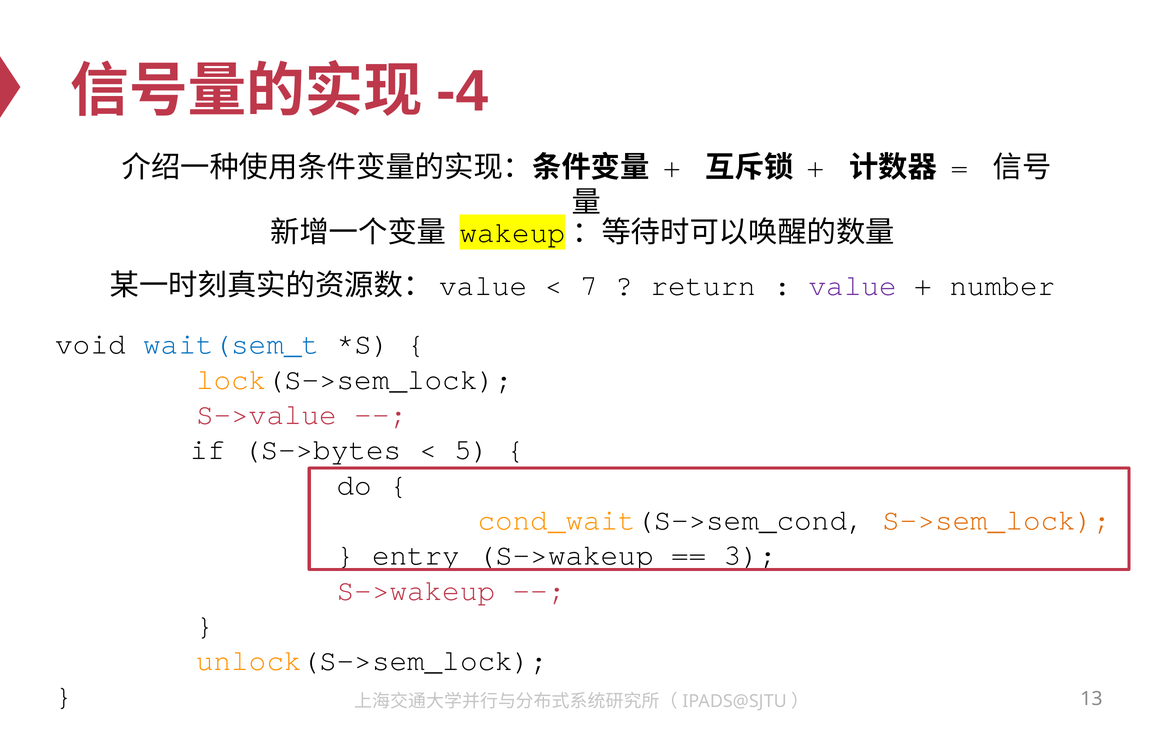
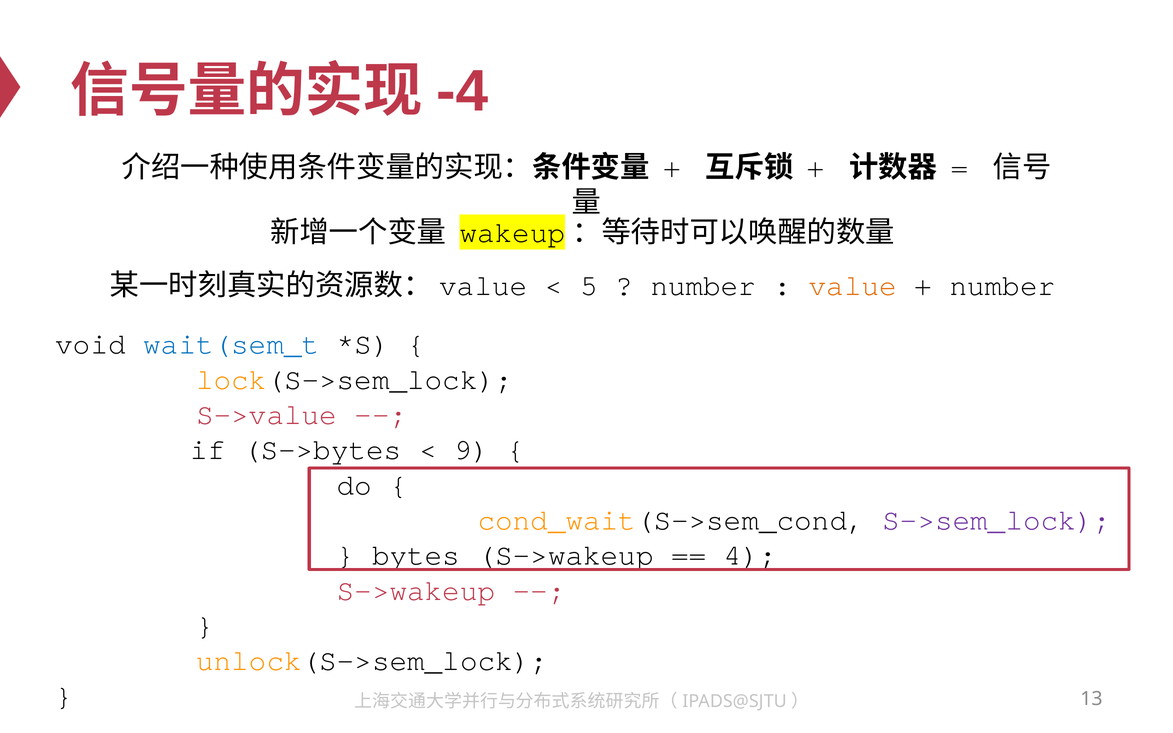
7: 7 -> 5
return at (703, 285): return -> number
value colour: purple -> orange
5: 5 -> 9
S->sem_lock colour: orange -> purple
entry: entry -> bytes
3: 3 -> 4
